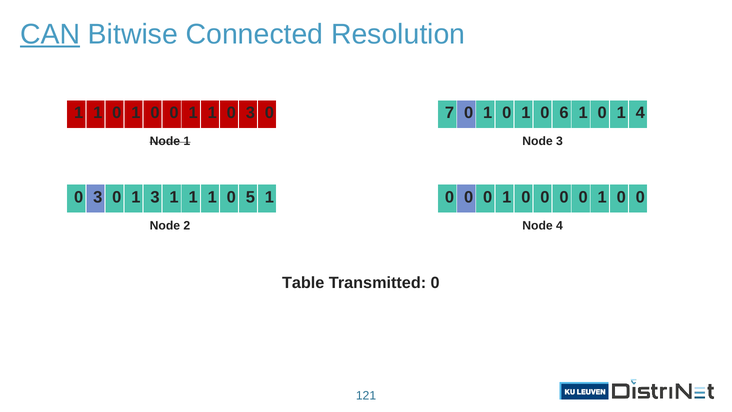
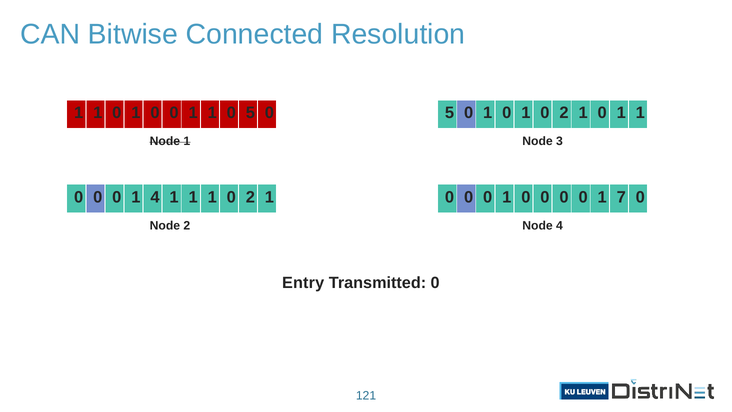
CAN underline: present -> none
1 0 3: 3 -> 5
7 at (450, 113): 7 -> 5
0 1 0 6: 6 -> 2
1 0 1 4: 4 -> 1
3 at (98, 197): 3 -> 0
1 3: 3 -> 4
1 1 0 5: 5 -> 2
0 at (621, 197): 0 -> 7
Table: Table -> Entry
